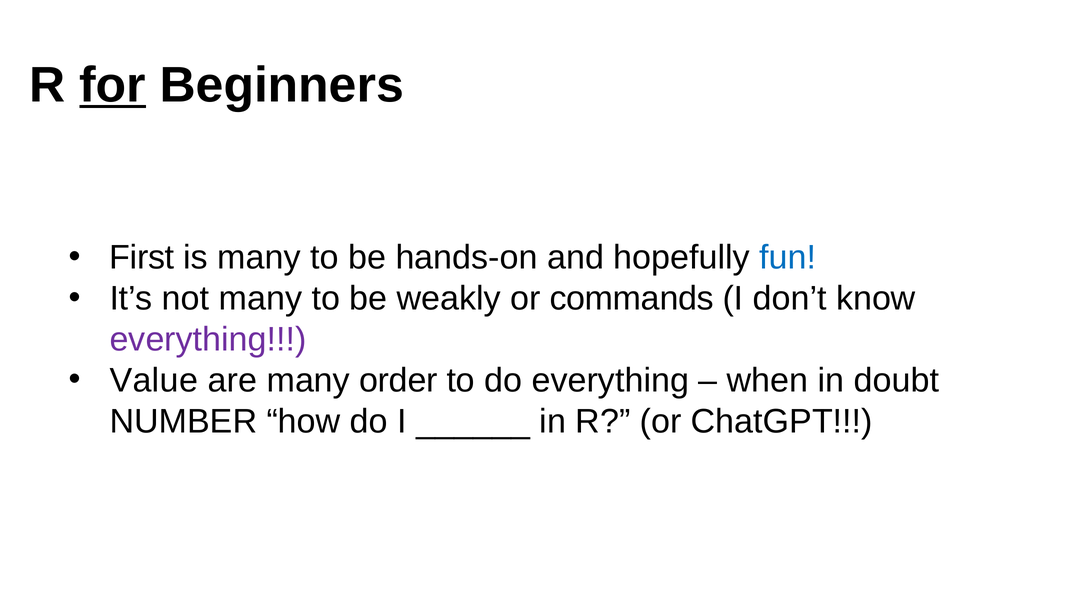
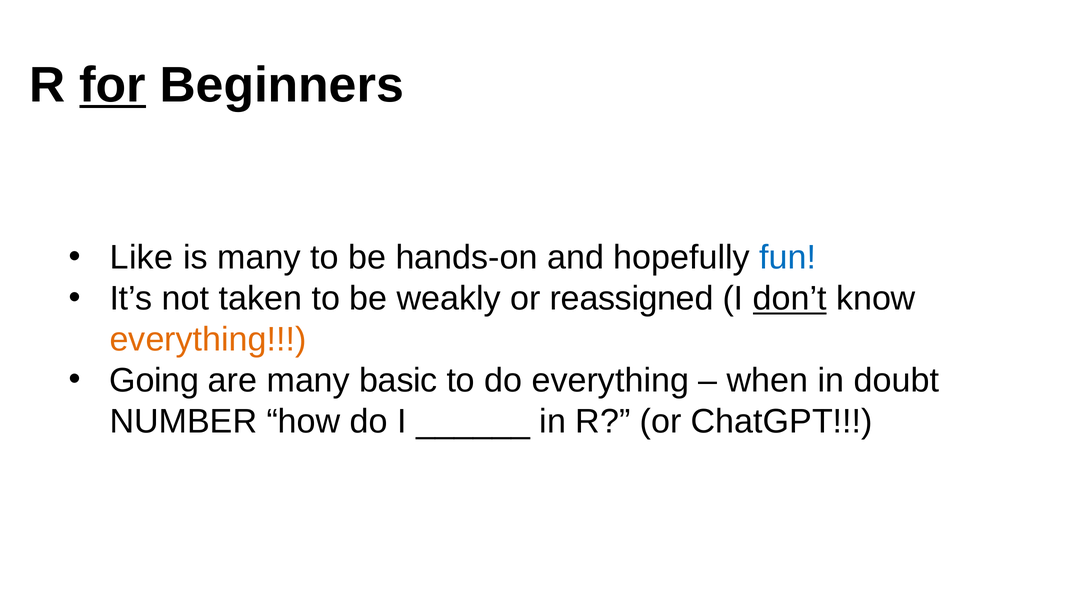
First: First -> Like
not many: many -> taken
commands: commands -> reassigned
don’t underline: none -> present
everything at (208, 339) colour: purple -> orange
Value: Value -> Going
order: order -> basic
